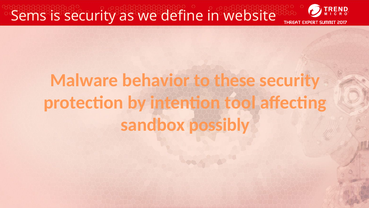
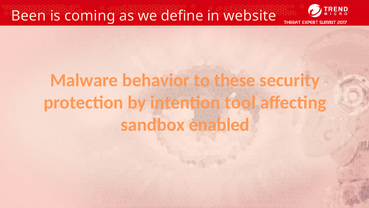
Sems: Sems -> Been
is security: security -> coming
possibly: possibly -> enabled
